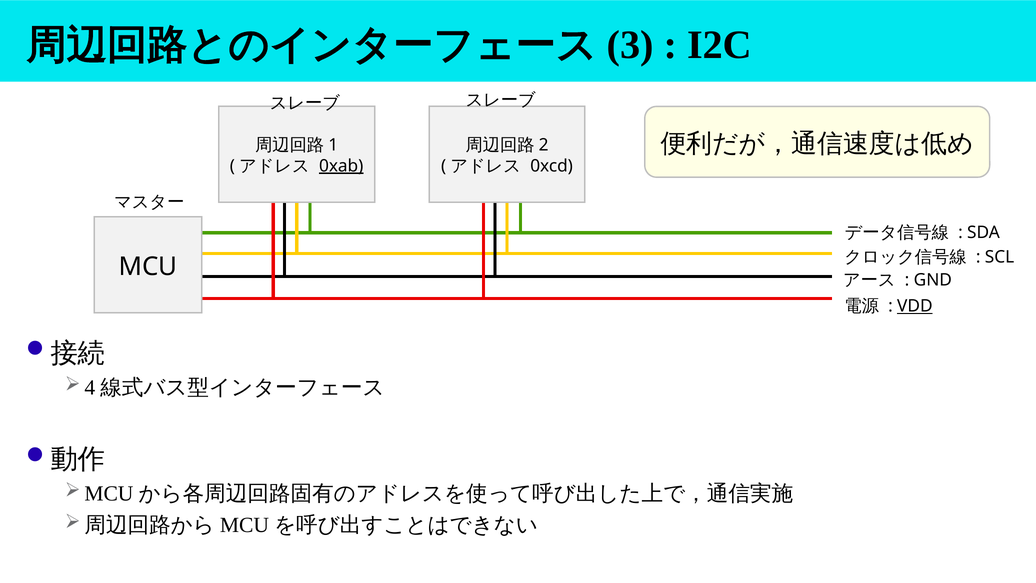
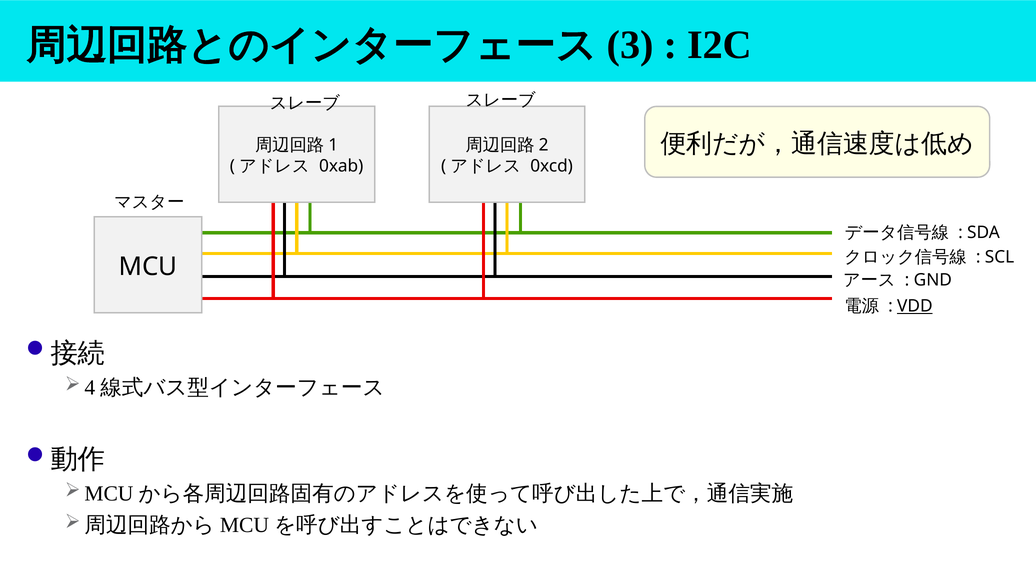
0xab underline: present -> none
